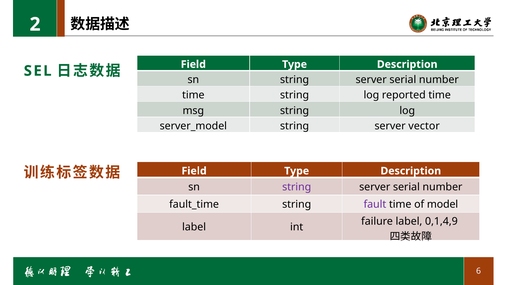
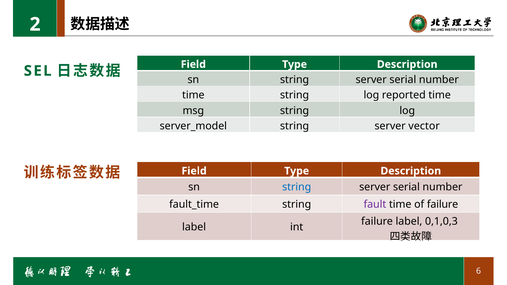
string at (297, 187) colour: purple -> blue
of model: model -> failure
0,1,4,9: 0,1,4,9 -> 0,1,0,3
